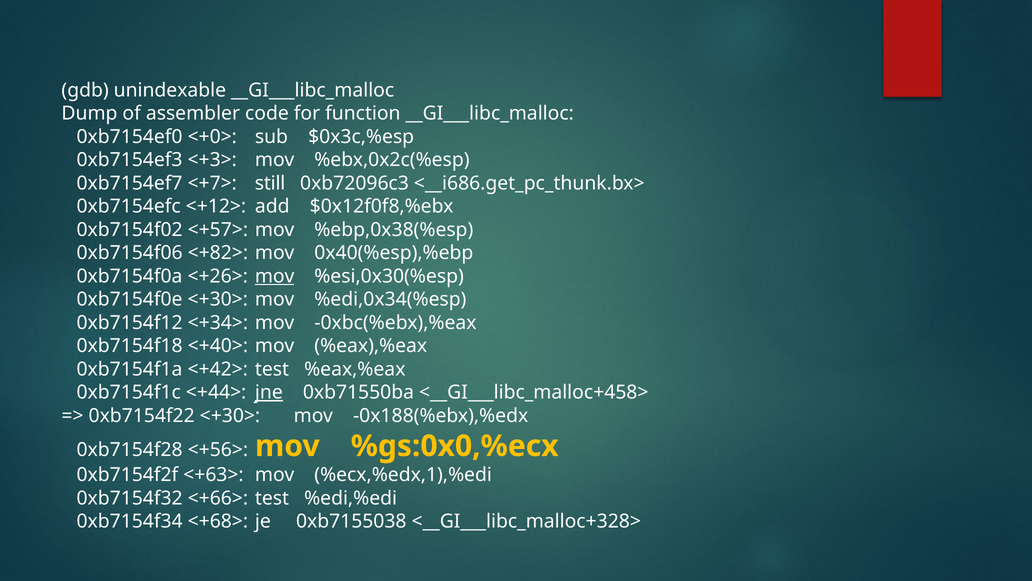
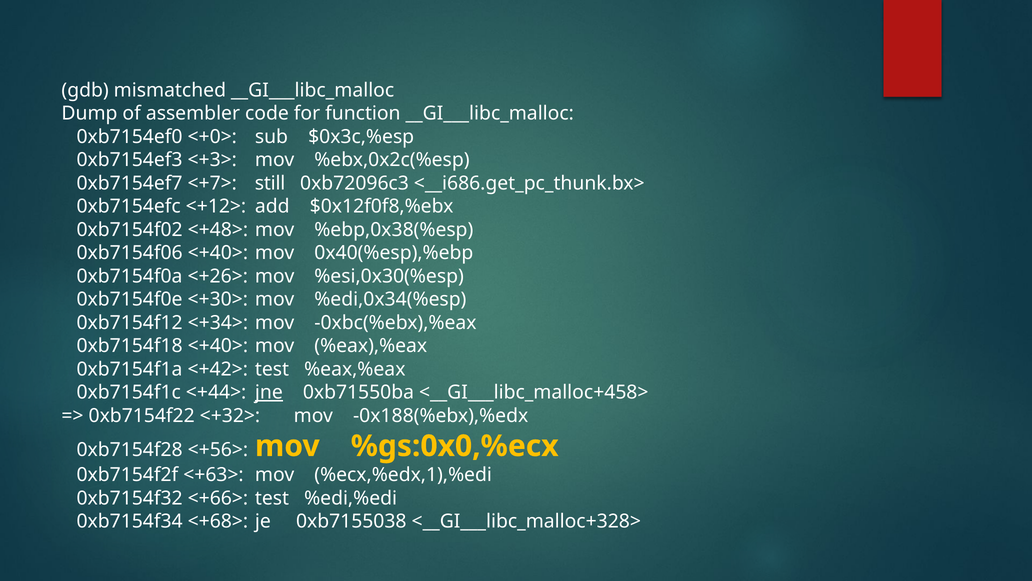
unindexable: unindexable -> mismatched
<+57>: <+57> -> <+48>
0xb7154f06 <+82>: <+82> -> <+40>
mov at (275, 276) underline: present -> none
0xb7154f22 <+30>: <+30> -> <+32>
